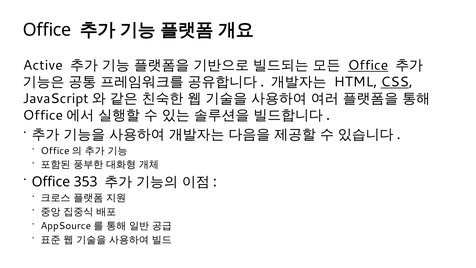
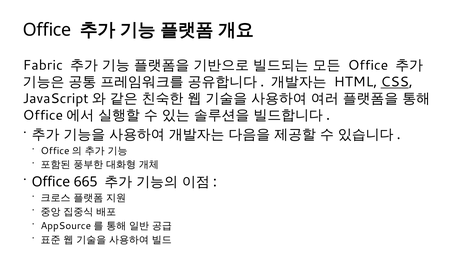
Active: Active -> Fabric
Office at (368, 65) underline: present -> none
353: 353 -> 665
